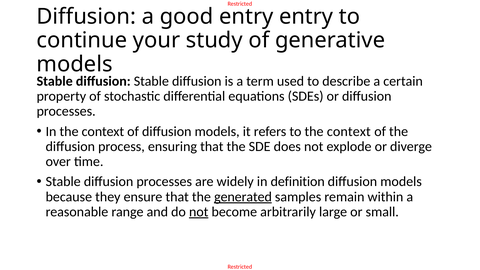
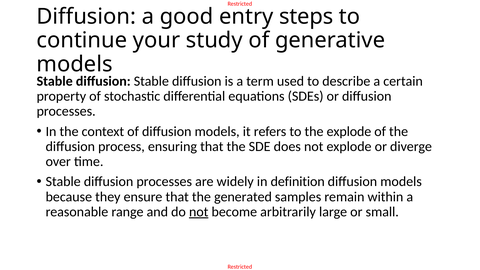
entry entry: entry -> steps
to the context: context -> explode
generated underline: present -> none
